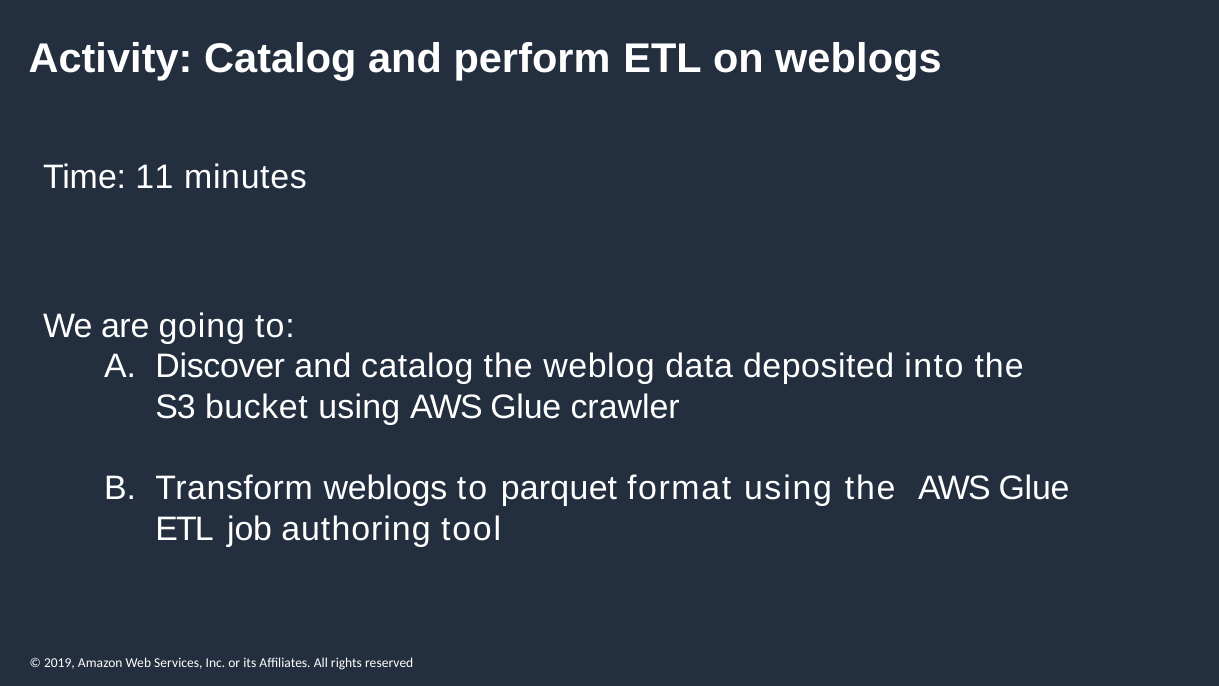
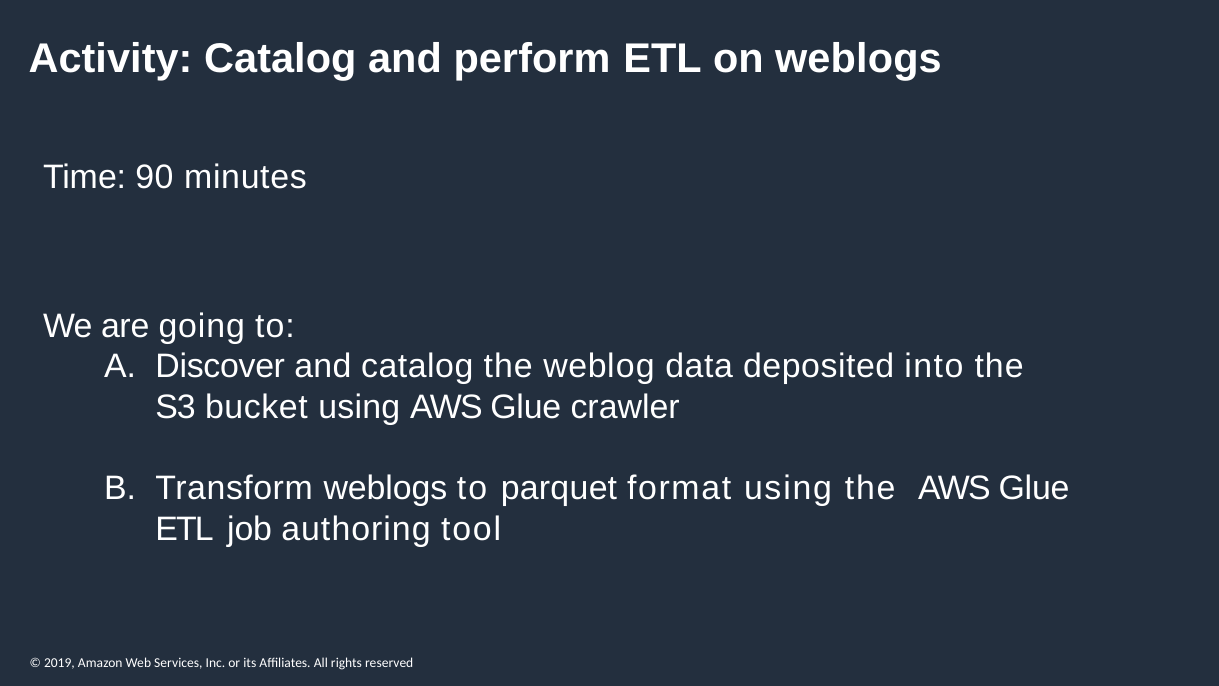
11: 11 -> 90
